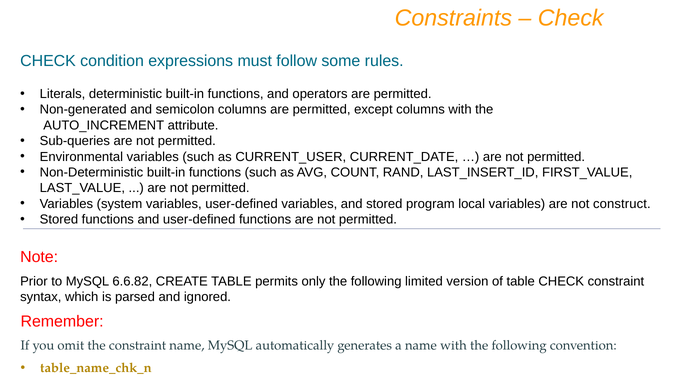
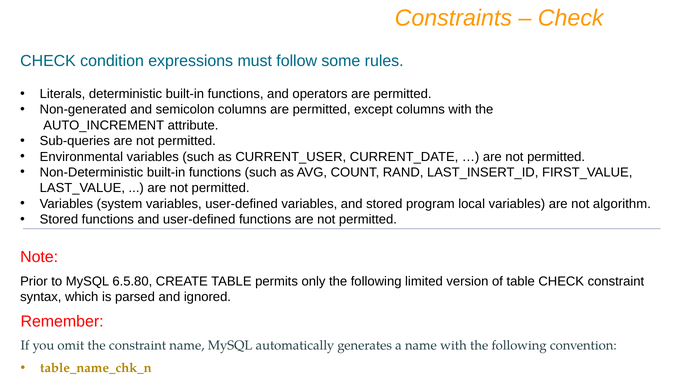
construct: construct -> algorithm
6.6.82: 6.6.82 -> 6.5.80
